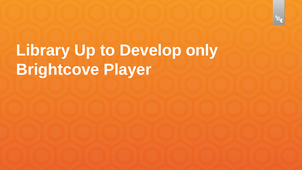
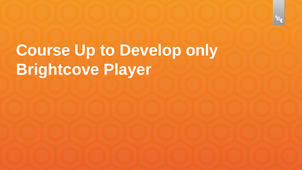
Library: Library -> Course
